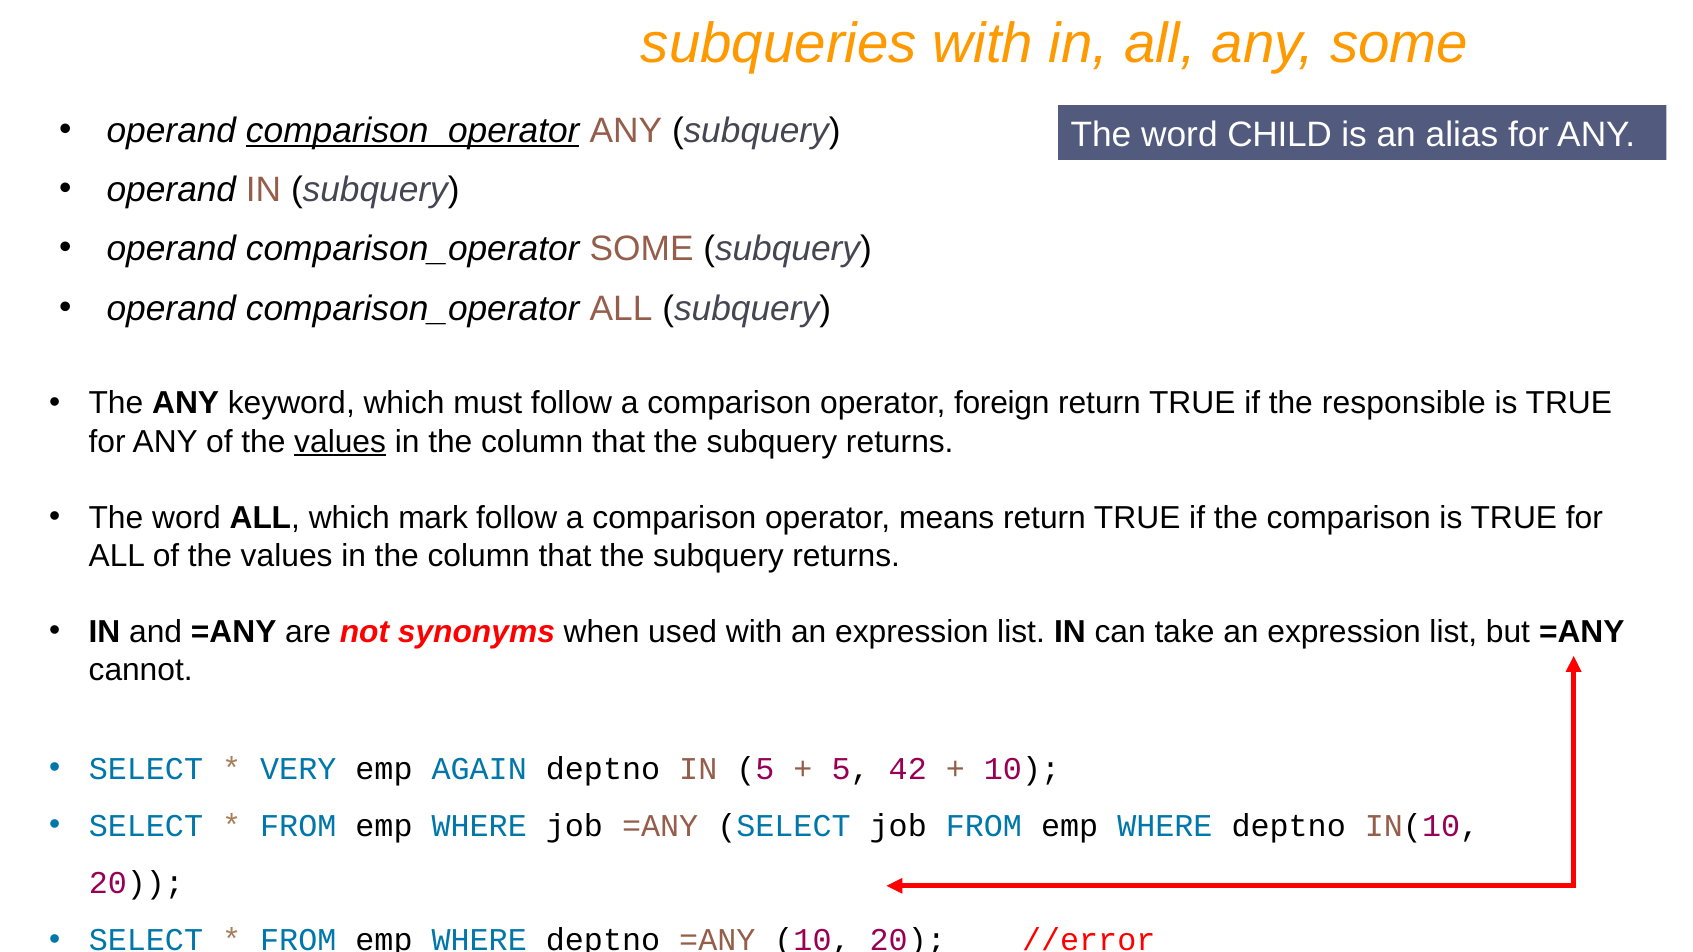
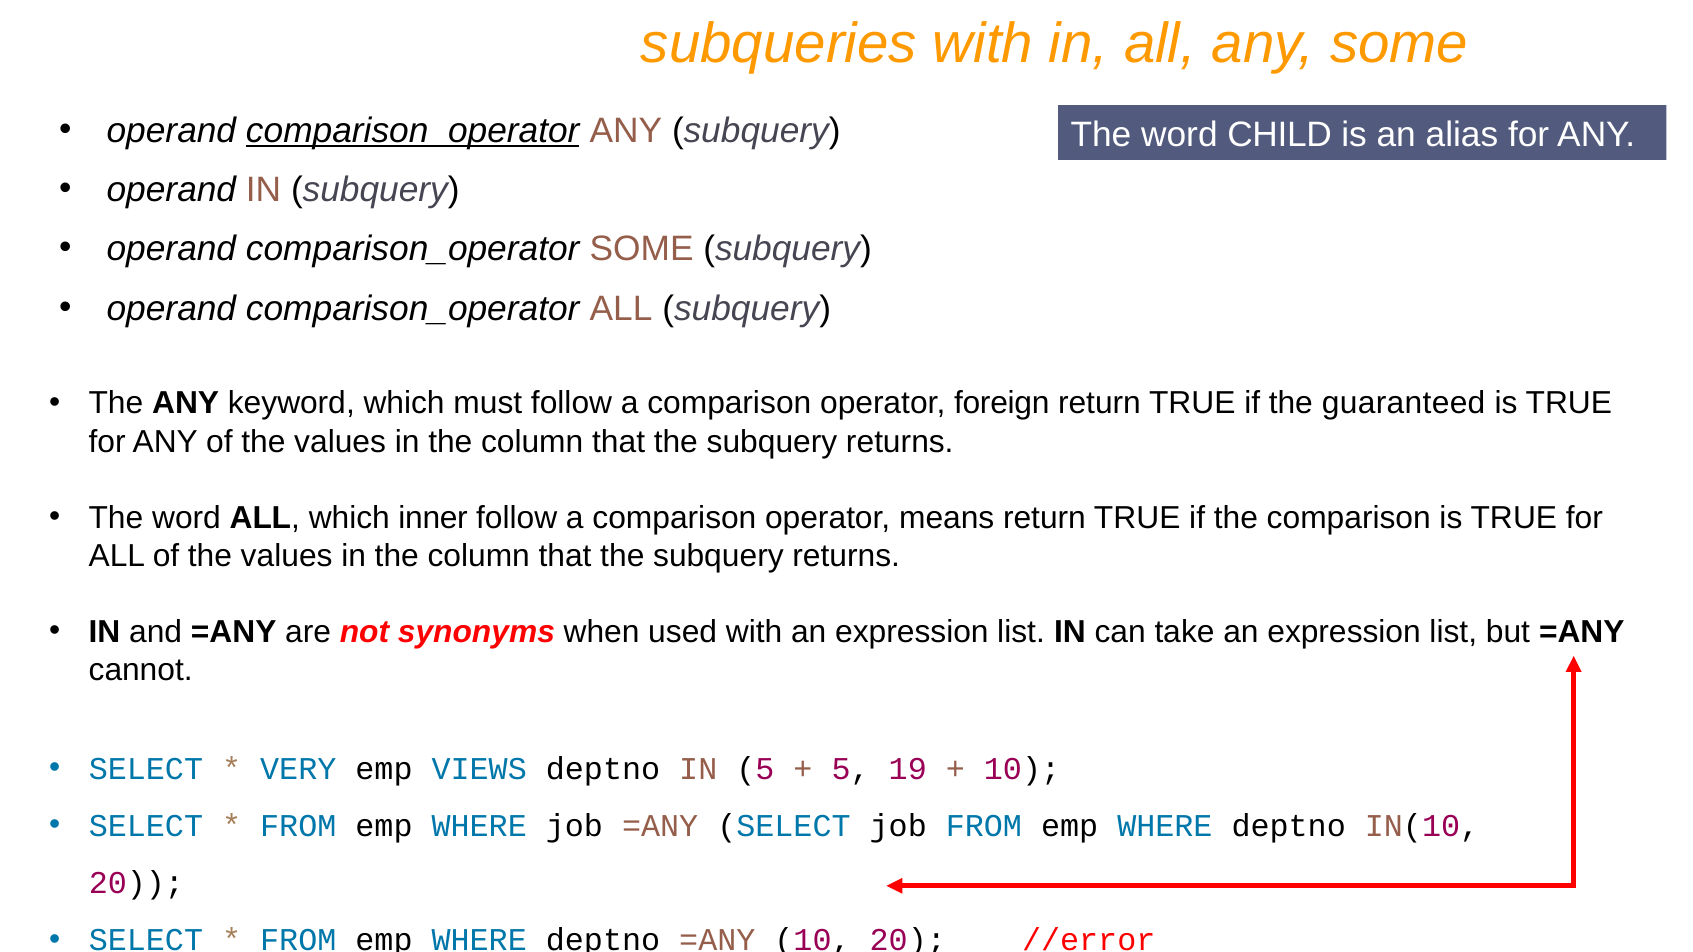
responsible: responsible -> guaranteed
values at (340, 442) underline: present -> none
mark: mark -> inner
AGAIN: AGAIN -> VIEWS
42: 42 -> 19
